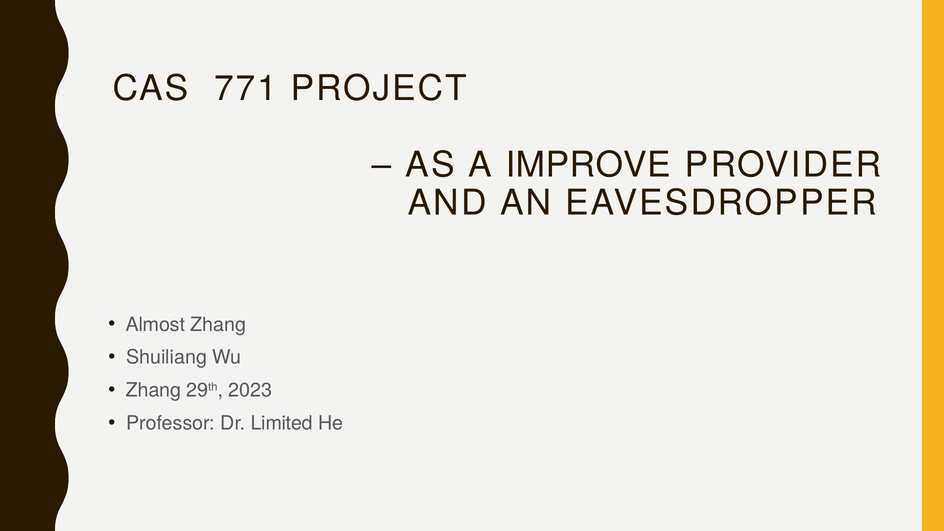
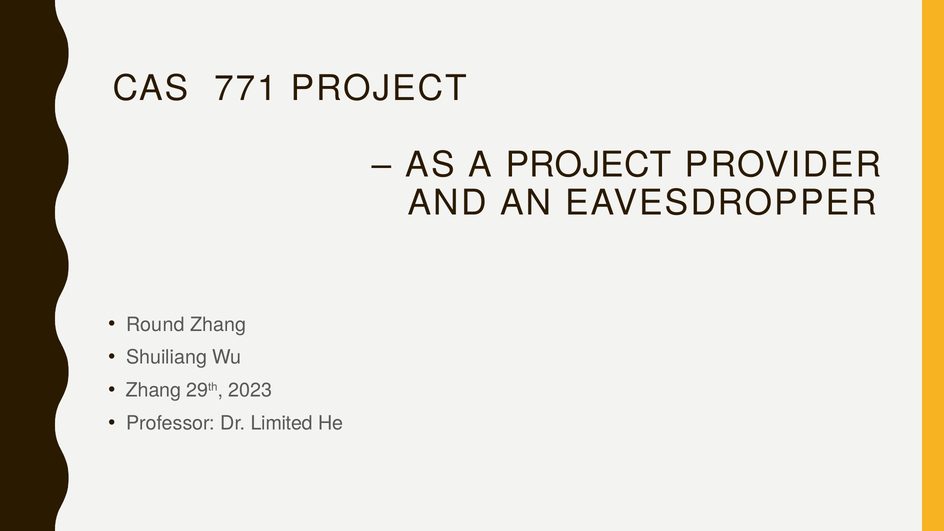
A IMPROVE: IMPROVE -> PROJECT
Almost: Almost -> Round
